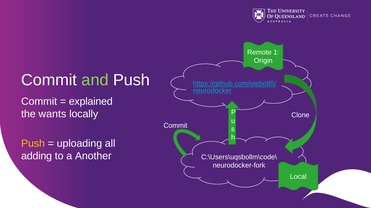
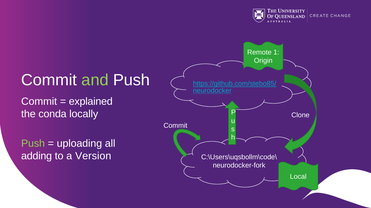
wants: wants -> conda
Push at (33, 144) colour: yellow -> light green
Another: Another -> Version
